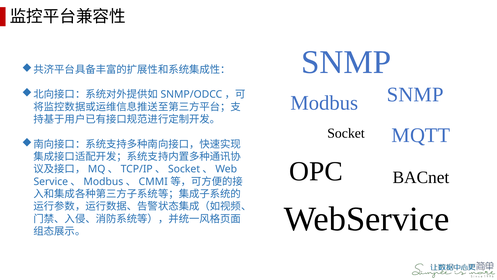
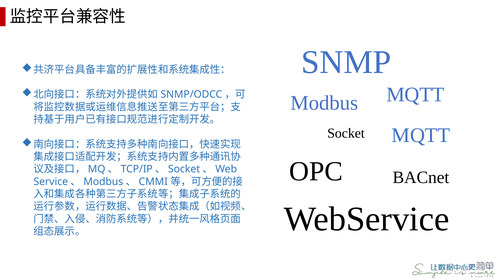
SNMP at (415, 94): SNMP -> MQTT
